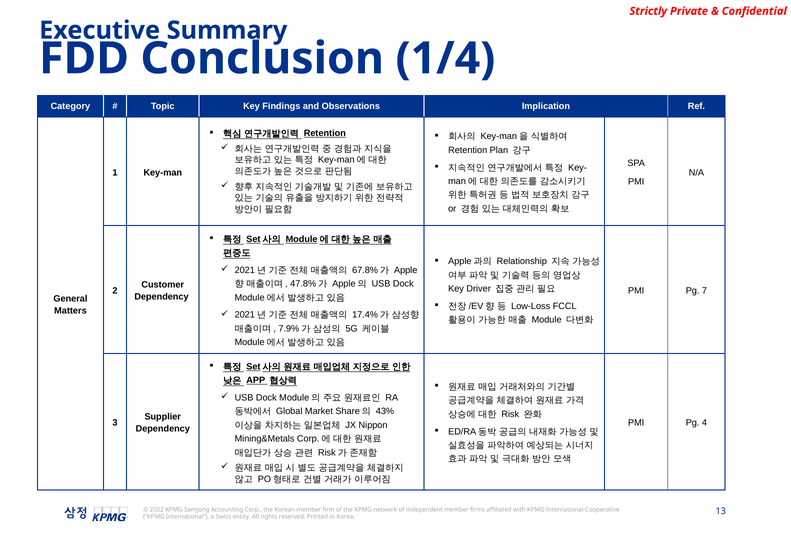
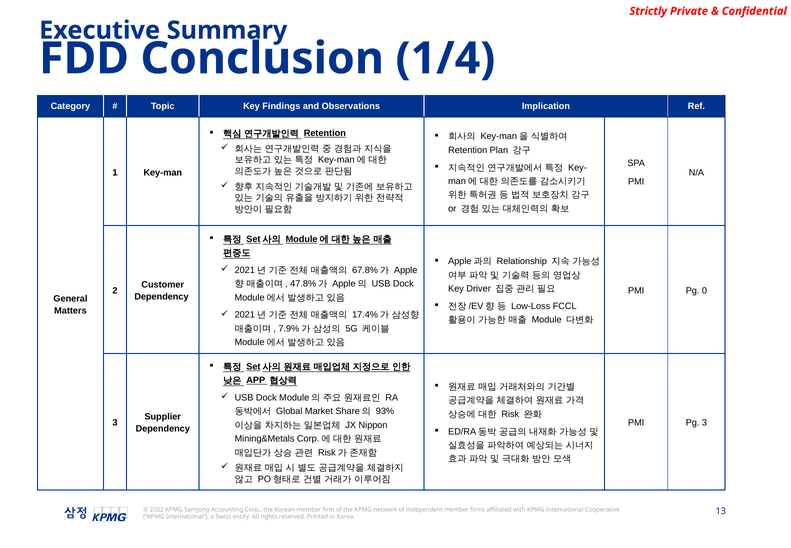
7: 7 -> 0
43%: 43% -> 93%
Pg 4: 4 -> 3
